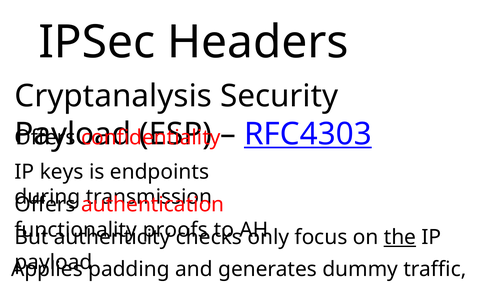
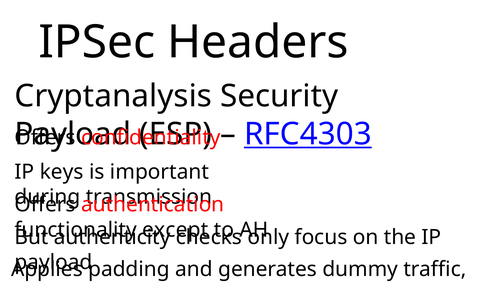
endpoints: endpoints -> important
proofs: proofs -> except
the underline: present -> none
